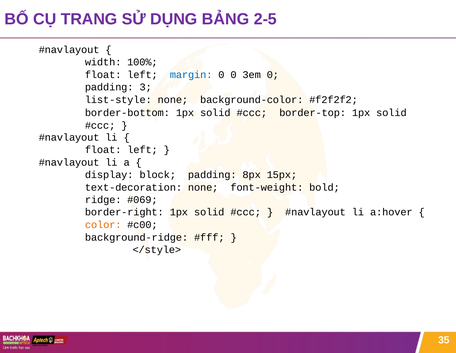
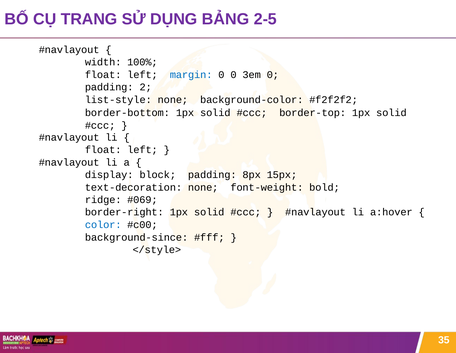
3: 3 -> 2
color colour: orange -> blue
background-ridge: background-ridge -> background-since
